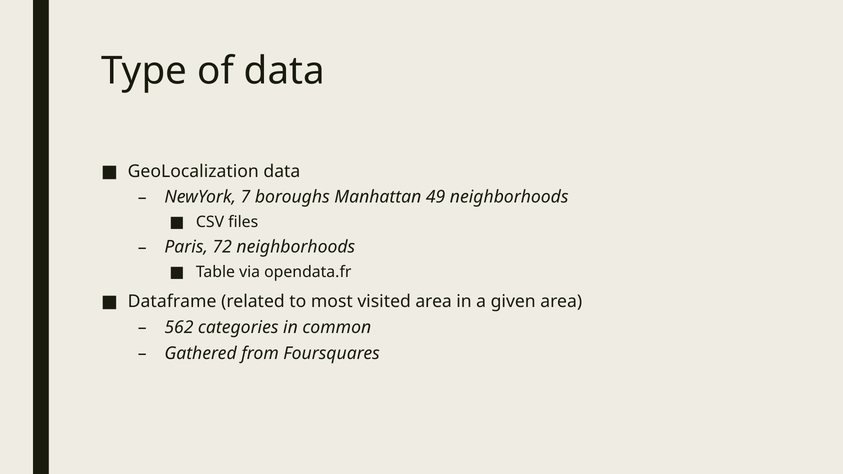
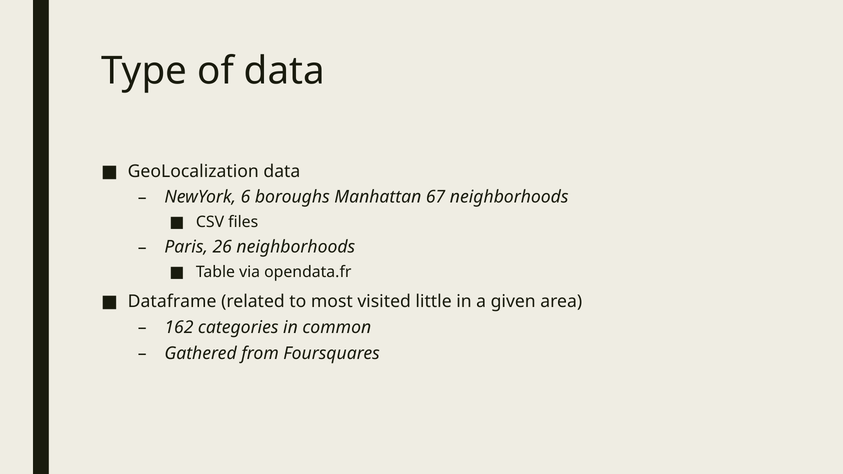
7: 7 -> 6
49: 49 -> 67
72: 72 -> 26
visited area: area -> little
562: 562 -> 162
